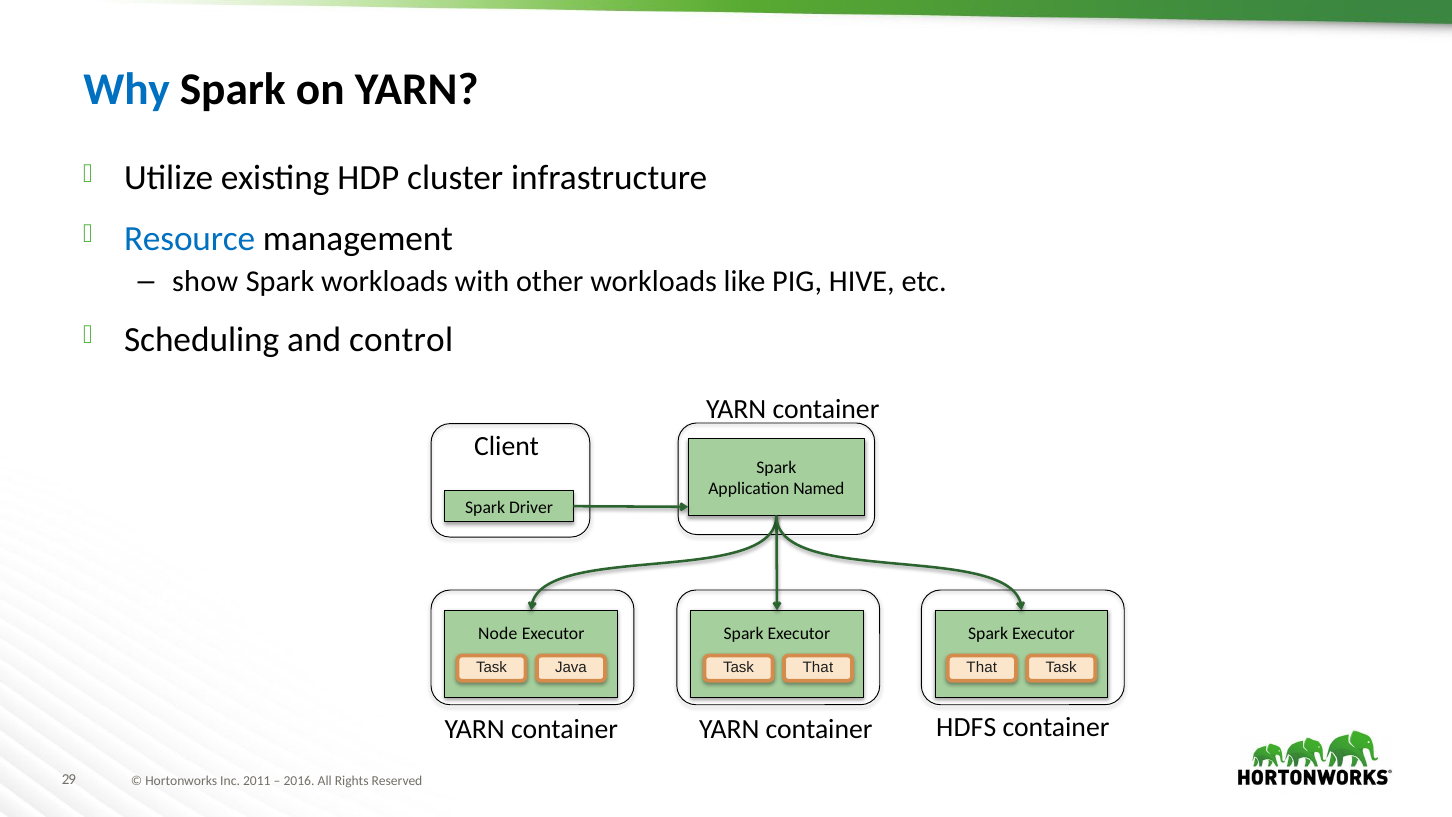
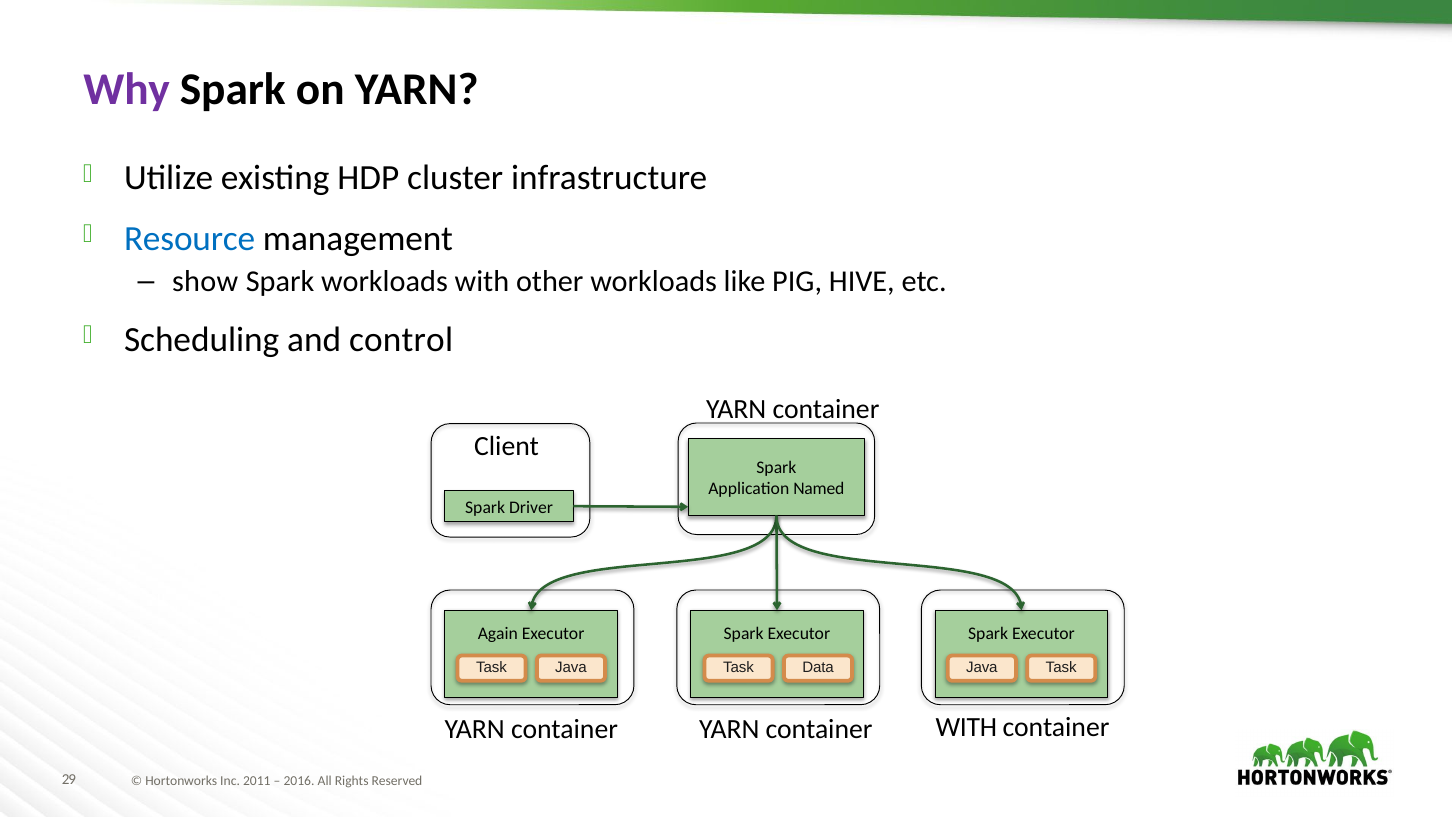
Why colour: blue -> purple
Node: Node -> Again
Task That: That -> Data
That at (982, 667): That -> Java
HDFS at (966, 728): HDFS -> WITH
